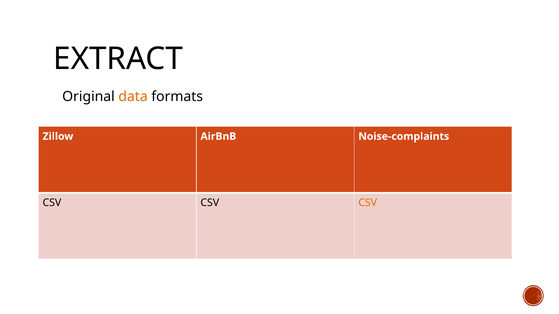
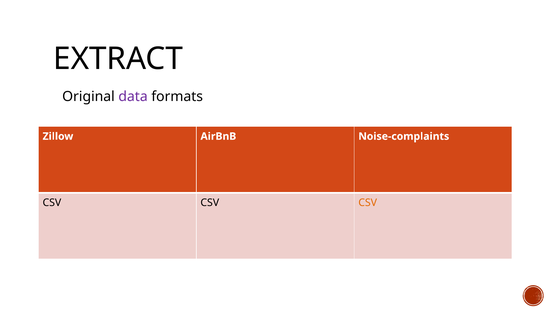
data colour: orange -> purple
